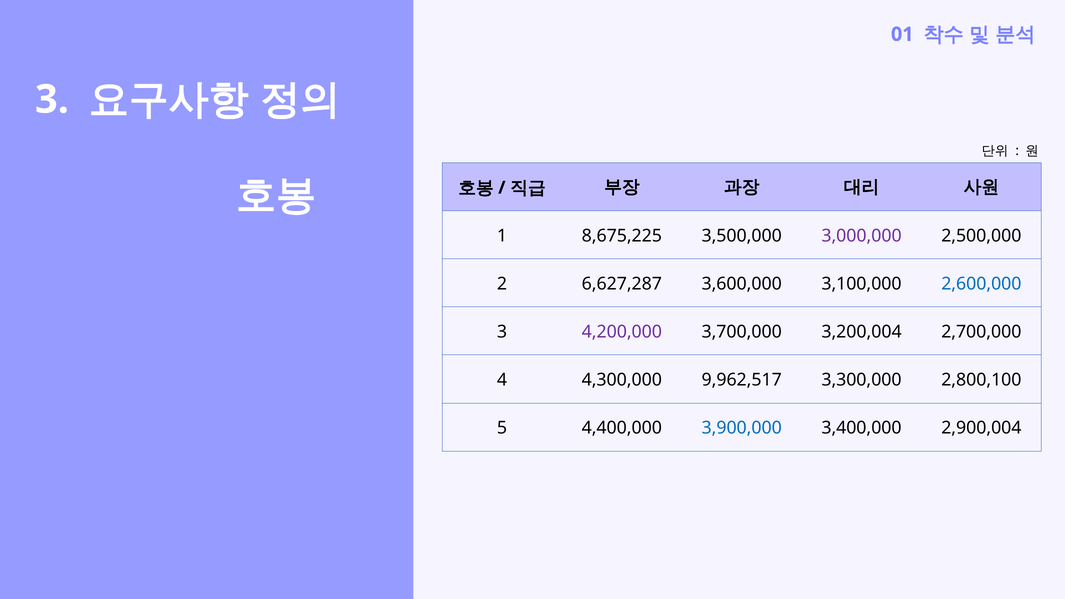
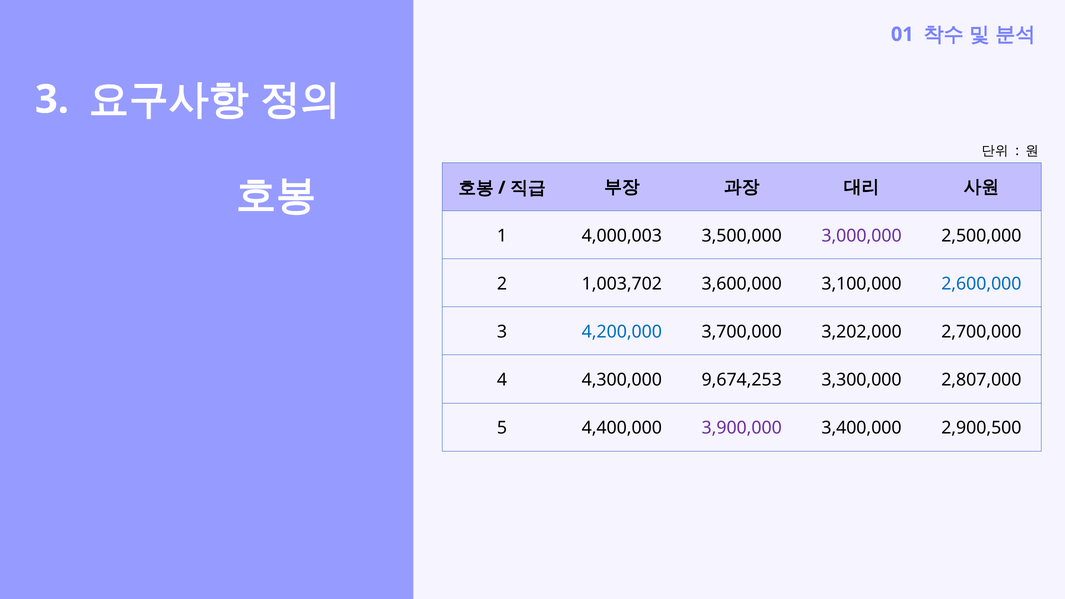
8,675,225: 8,675,225 -> 4,000,003
6,627,287: 6,627,287 -> 1,003,702
4,200,000 colour: purple -> blue
3,200,004: 3,200,004 -> 3,202,000
9,962,517: 9,962,517 -> 9,674,253
2,800,100: 2,800,100 -> 2,807,000
3,900,000 colour: blue -> purple
2,900,004: 2,900,004 -> 2,900,500
